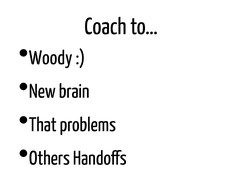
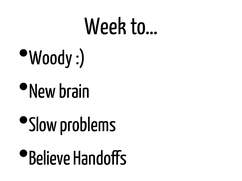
Coach: Coach -> Week
That: That -> Slow
Others: Others -> Believe
